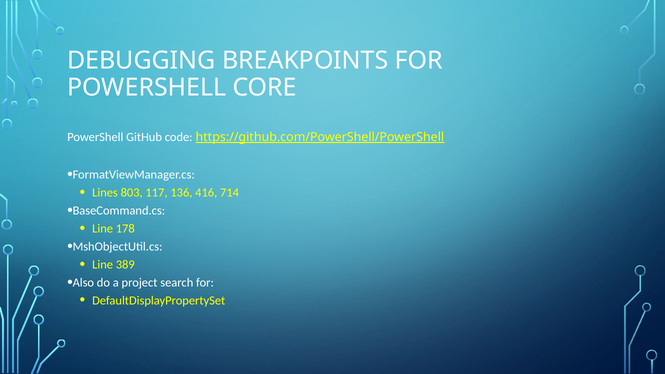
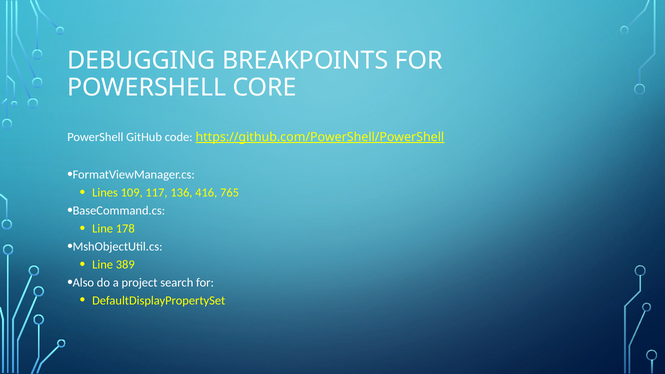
803: 803 -> 109
714: 714 -> 765
